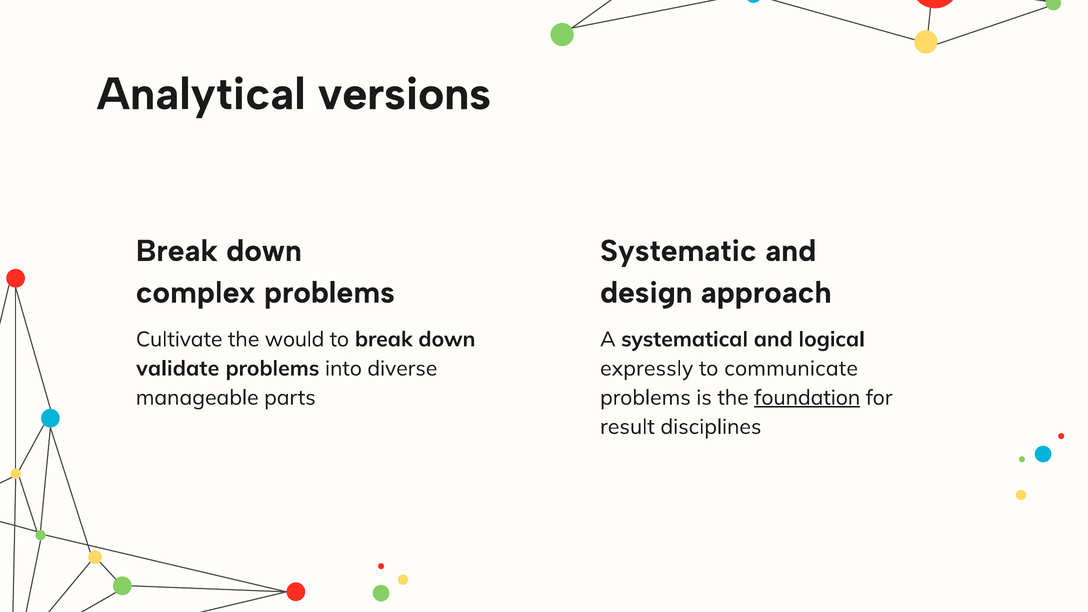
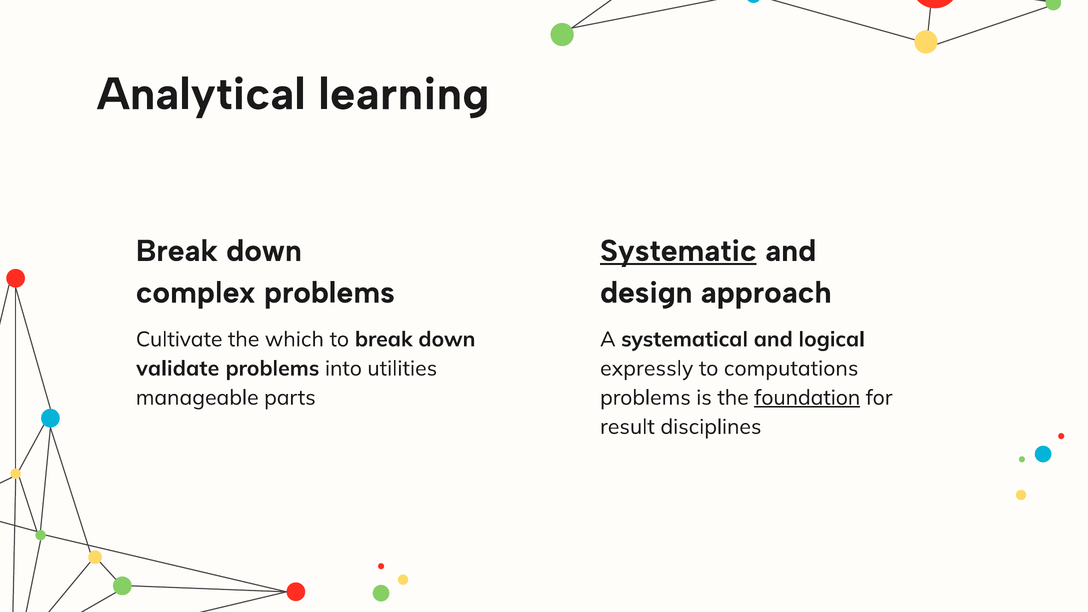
versions: versions -> learning
Systematic underline: none -> present
would: would -> which
diverse: diverse -> utilities
communicate: communicate -> computations
